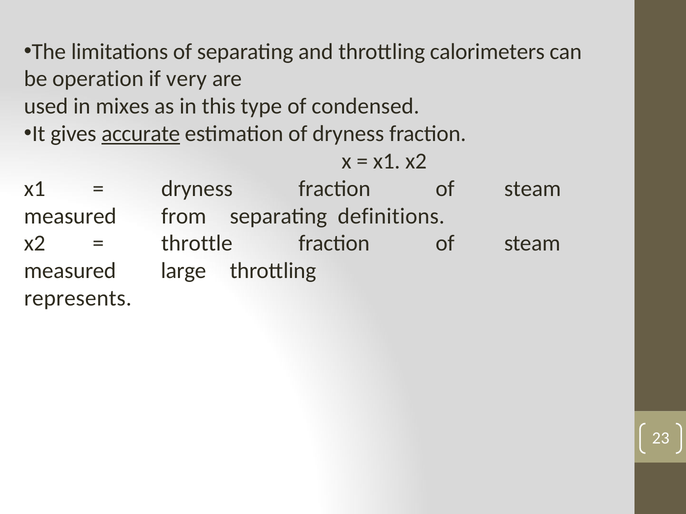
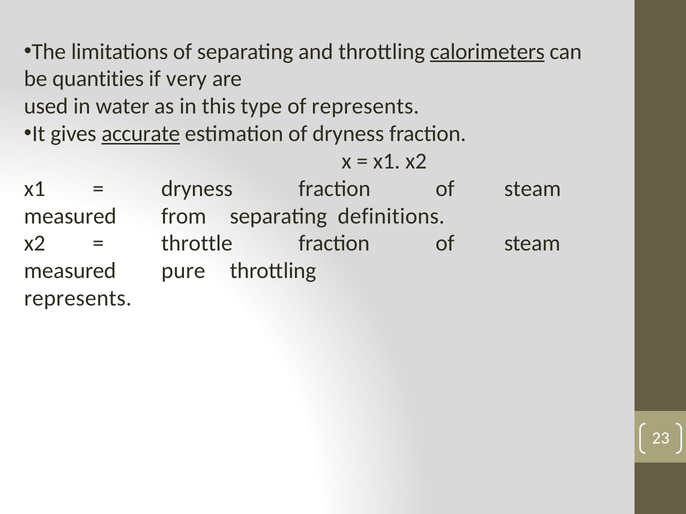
calorimeters underline: none -> present
operation: operation -> quantities
mixes: mixes -> water
of condensed: condensed -> represents
large: large -> pure
